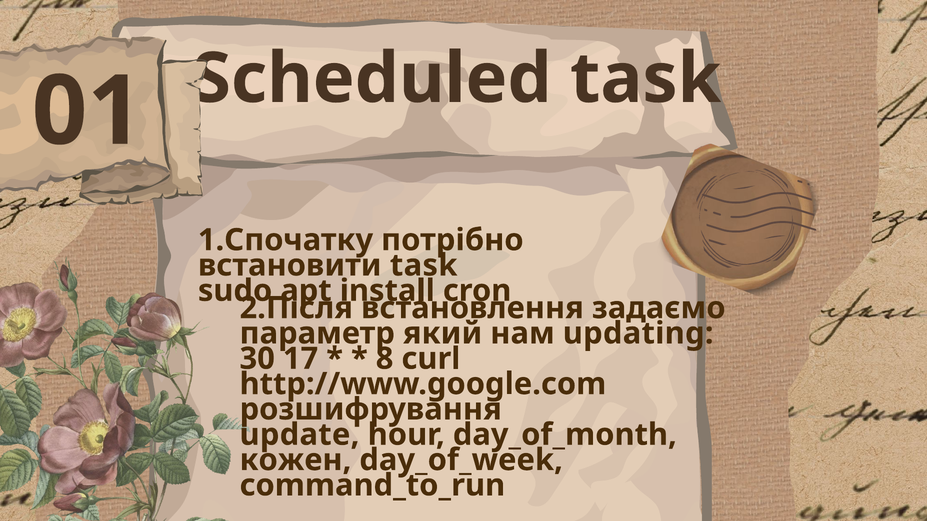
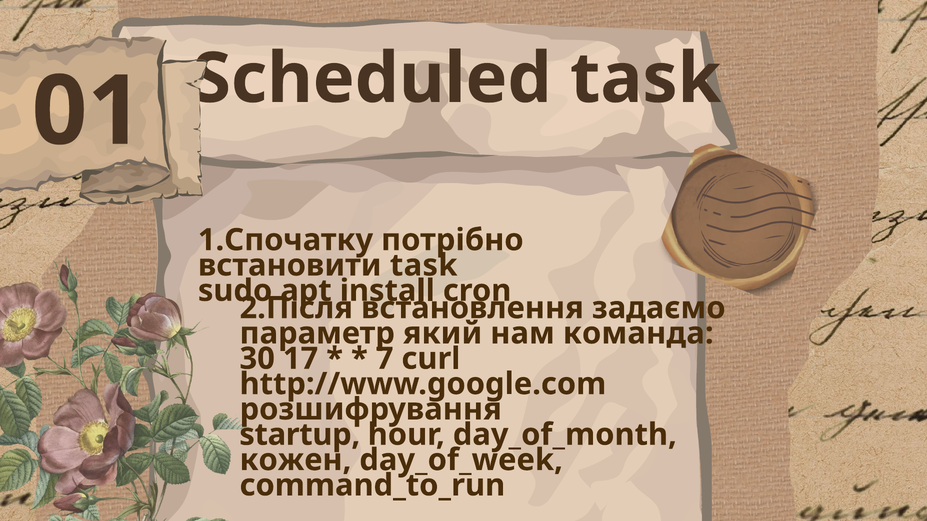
updating: updating -> команда
8: 8 -> 7
update: update -> startup
